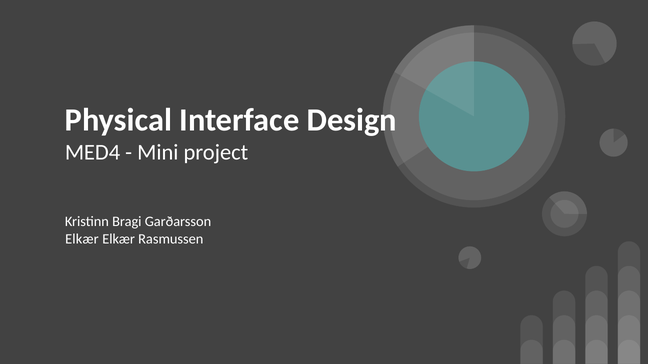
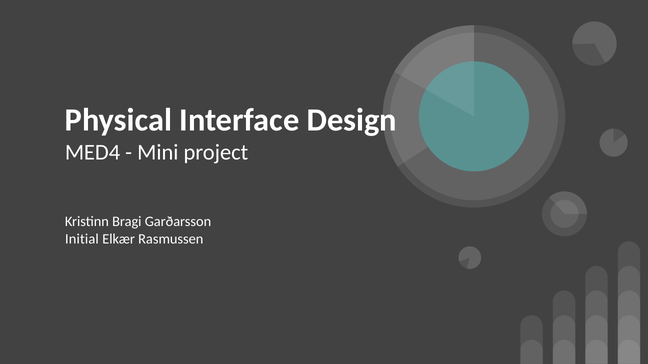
Elkær at (82, 239): Elkær -> Initial
